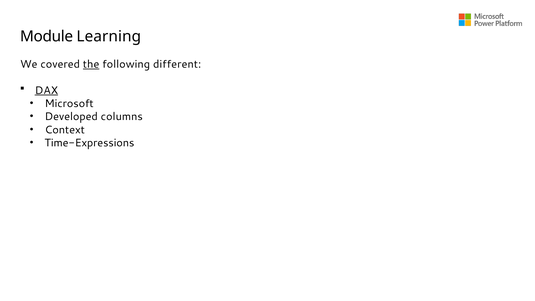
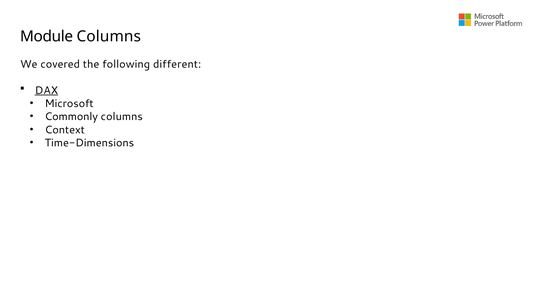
Module Learning: Learning -> Columns
the underline: present -> none
Developed: Developed -> Commonly
Time-Expressions: Time-Expressions -> Time-Dimensions
